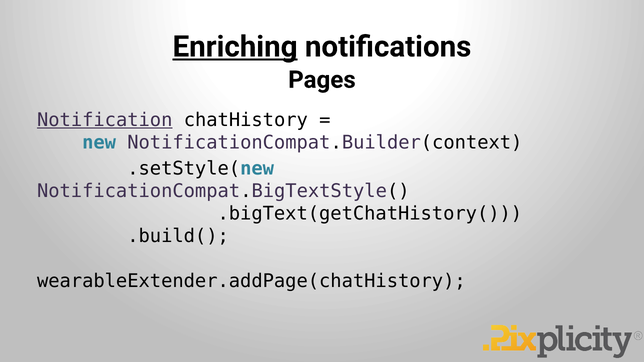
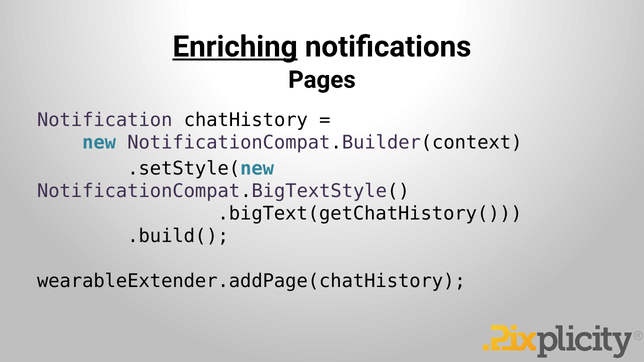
Notification underline: present -> none
